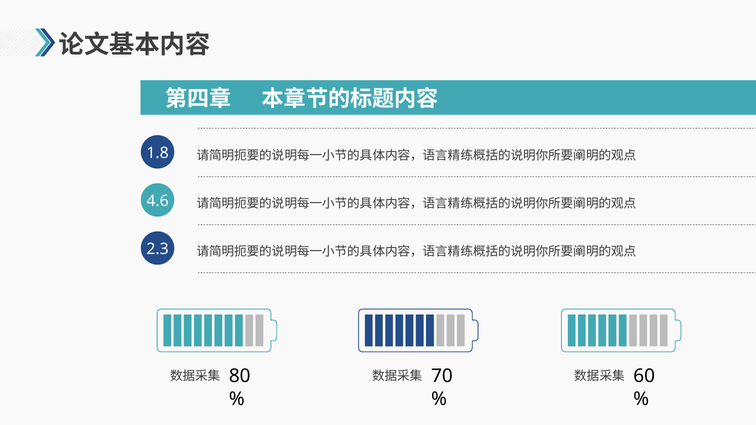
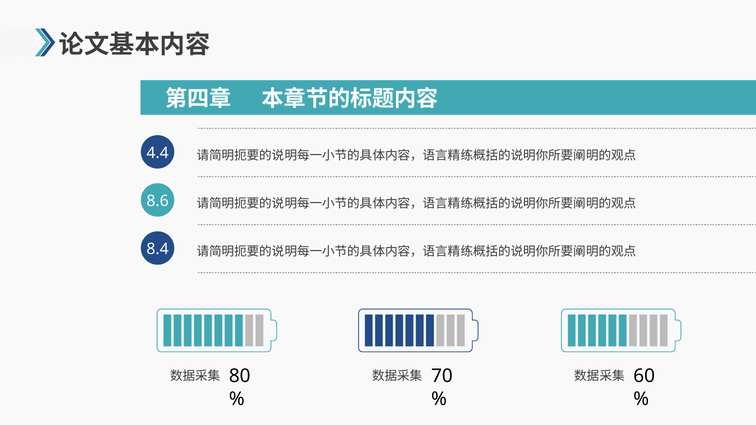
1.8: 1.8 -> 4.4
4.6: 4.6 -> 8.6
2.3: 2.3 -> 8.4
